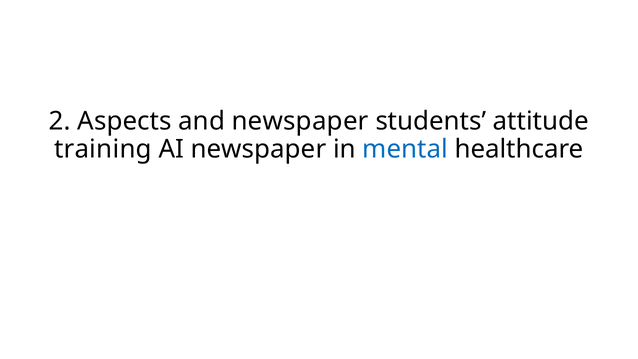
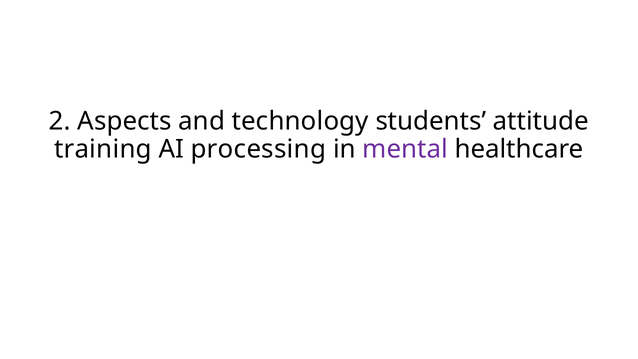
and newspaper: newspaper -> technology
AI newspaper: newspaper -> processing
mental colour: blue -> purple
